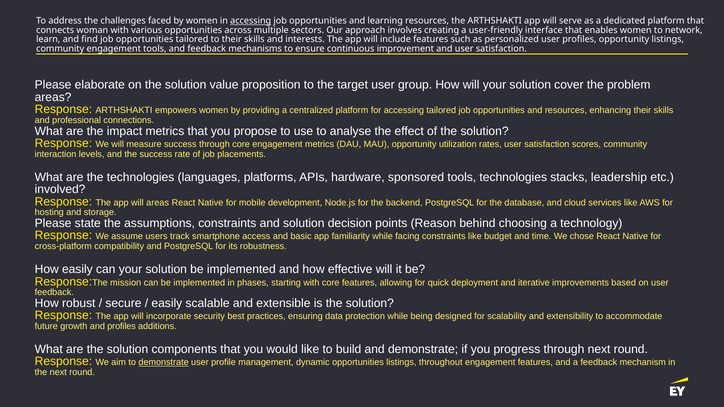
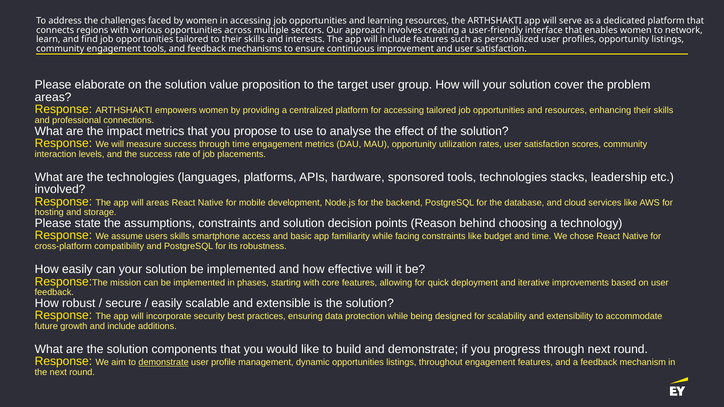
accessing at (251, 21) underline: present -> none
woman: woman -> regions
through core: core -> time
users track: track -> skills
and profiles: profiles -> include
